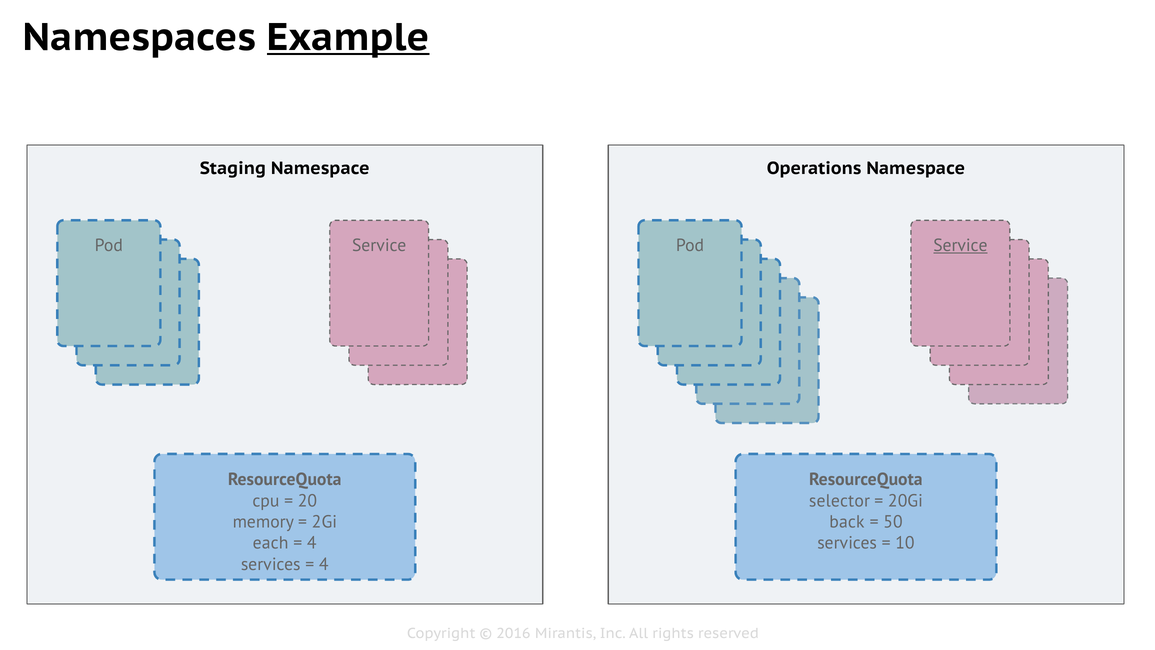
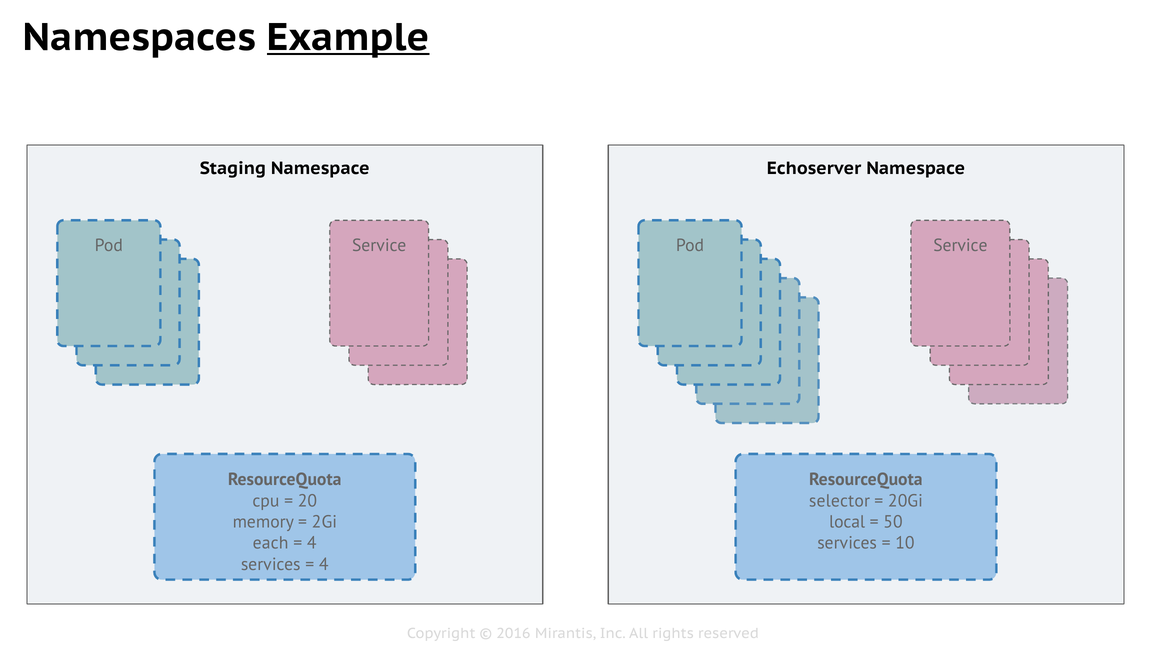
Operations: Operations -> Echoserver
Service at (960, 245) underline: present -> none
back: back -> local
